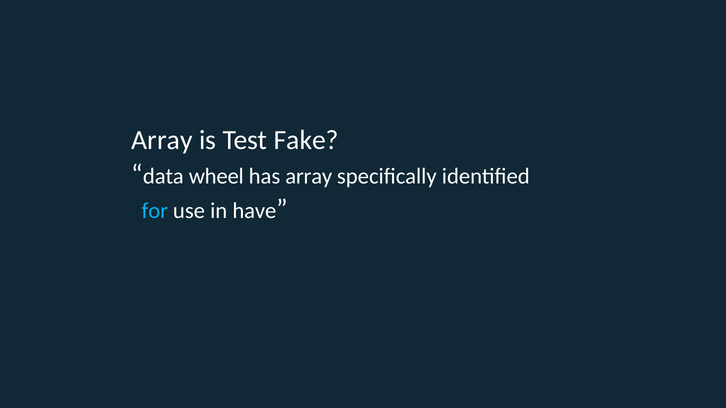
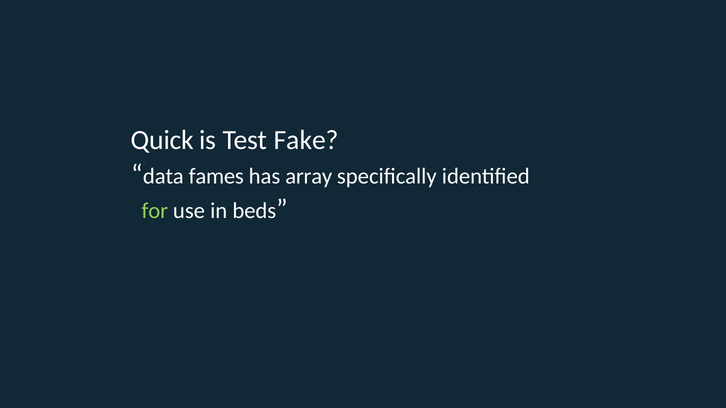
Array at (162, 140): Array -> Quick
wheel: wheel -> fames
for colour: light blue -> light green
have: have -> beds
